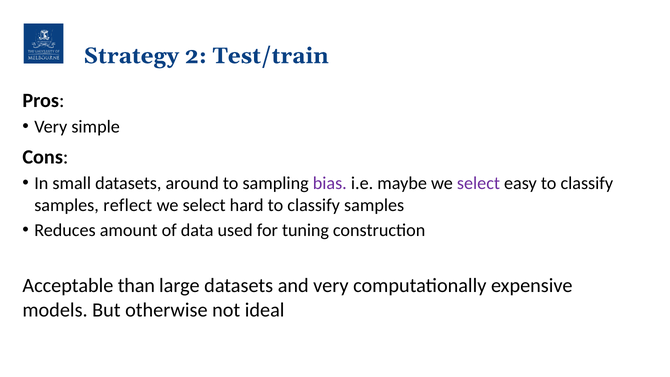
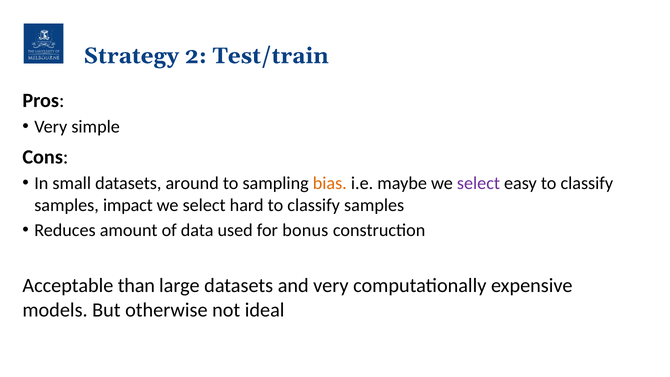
bias colour: purple -> orange
reflect: reflect -> impact
tuning: tuning -> bonus
